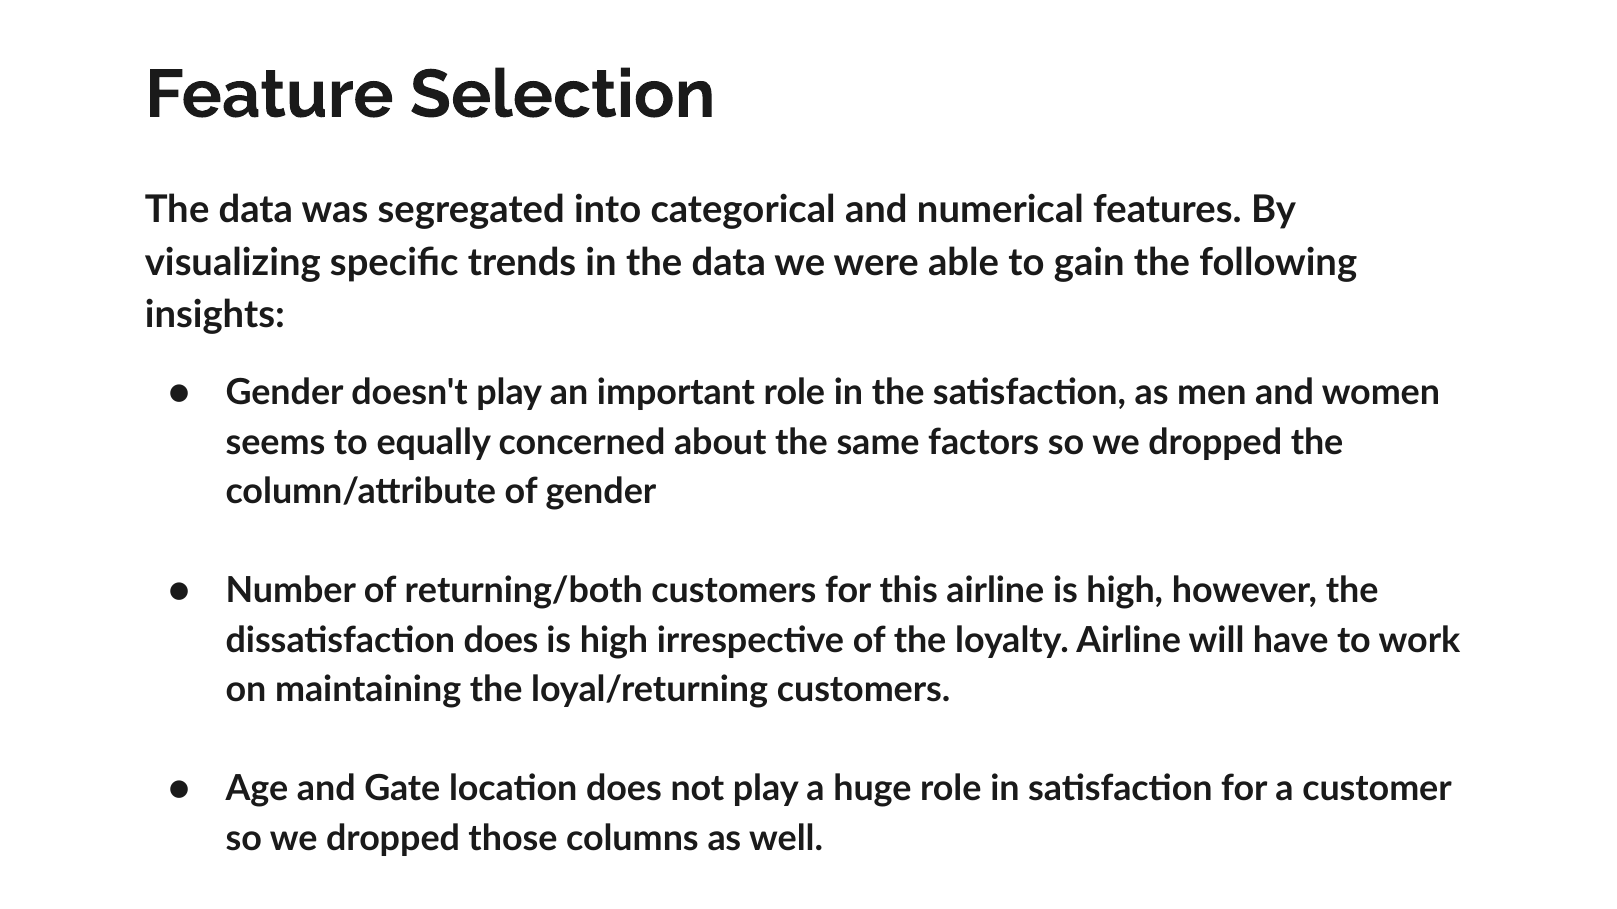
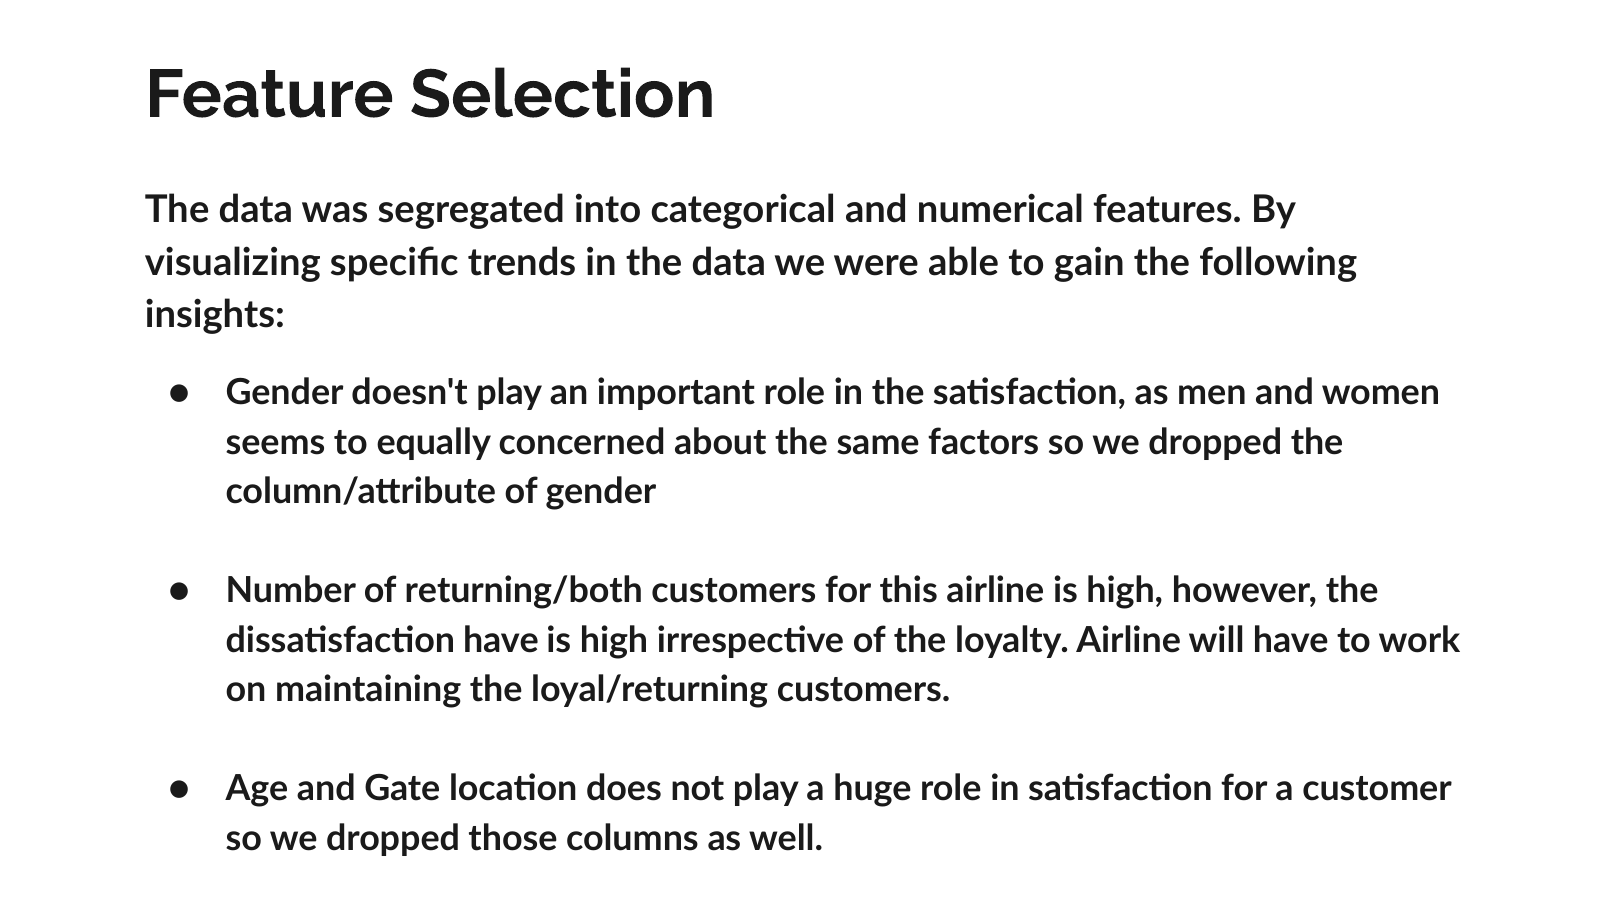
dissatisfaction does: does -> have
